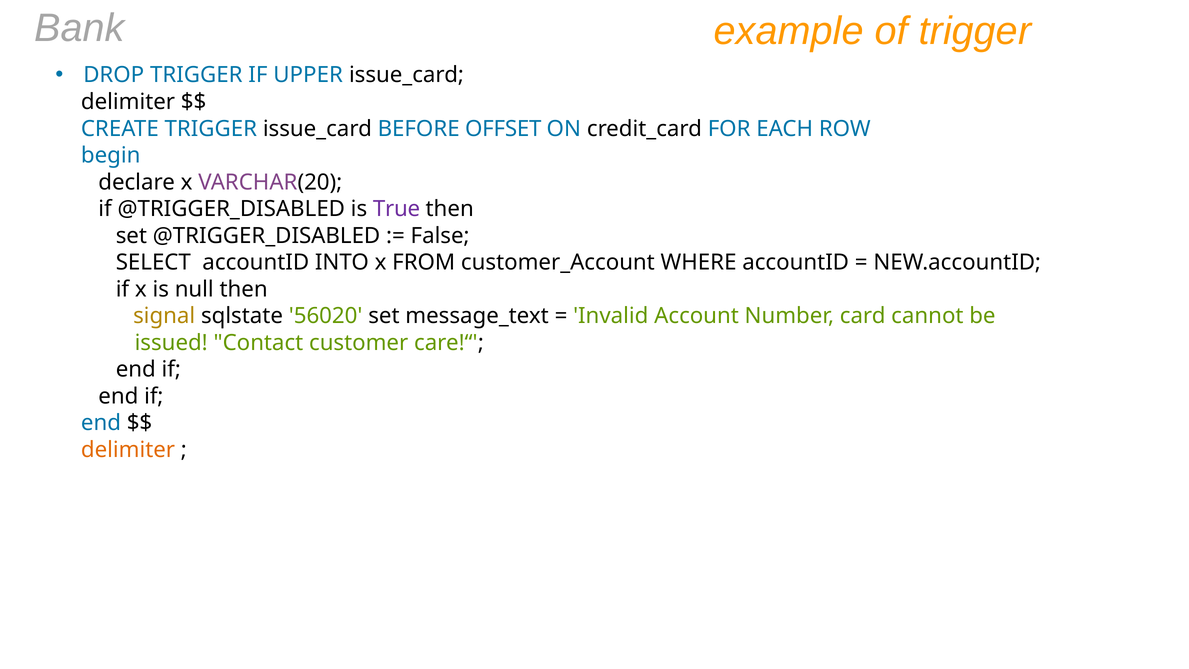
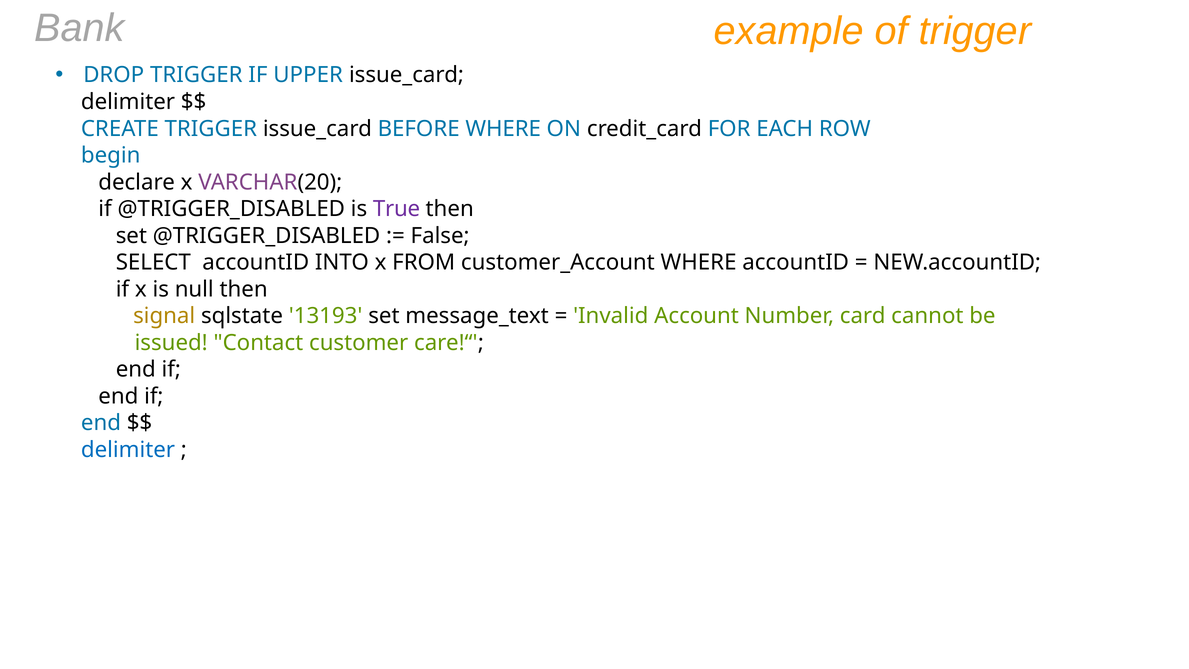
BEFORE OFFSET: OFFSET -> WHERE
56020: 56020 -> 13193
delimiter at (128, 450) colour: orange -> blue
